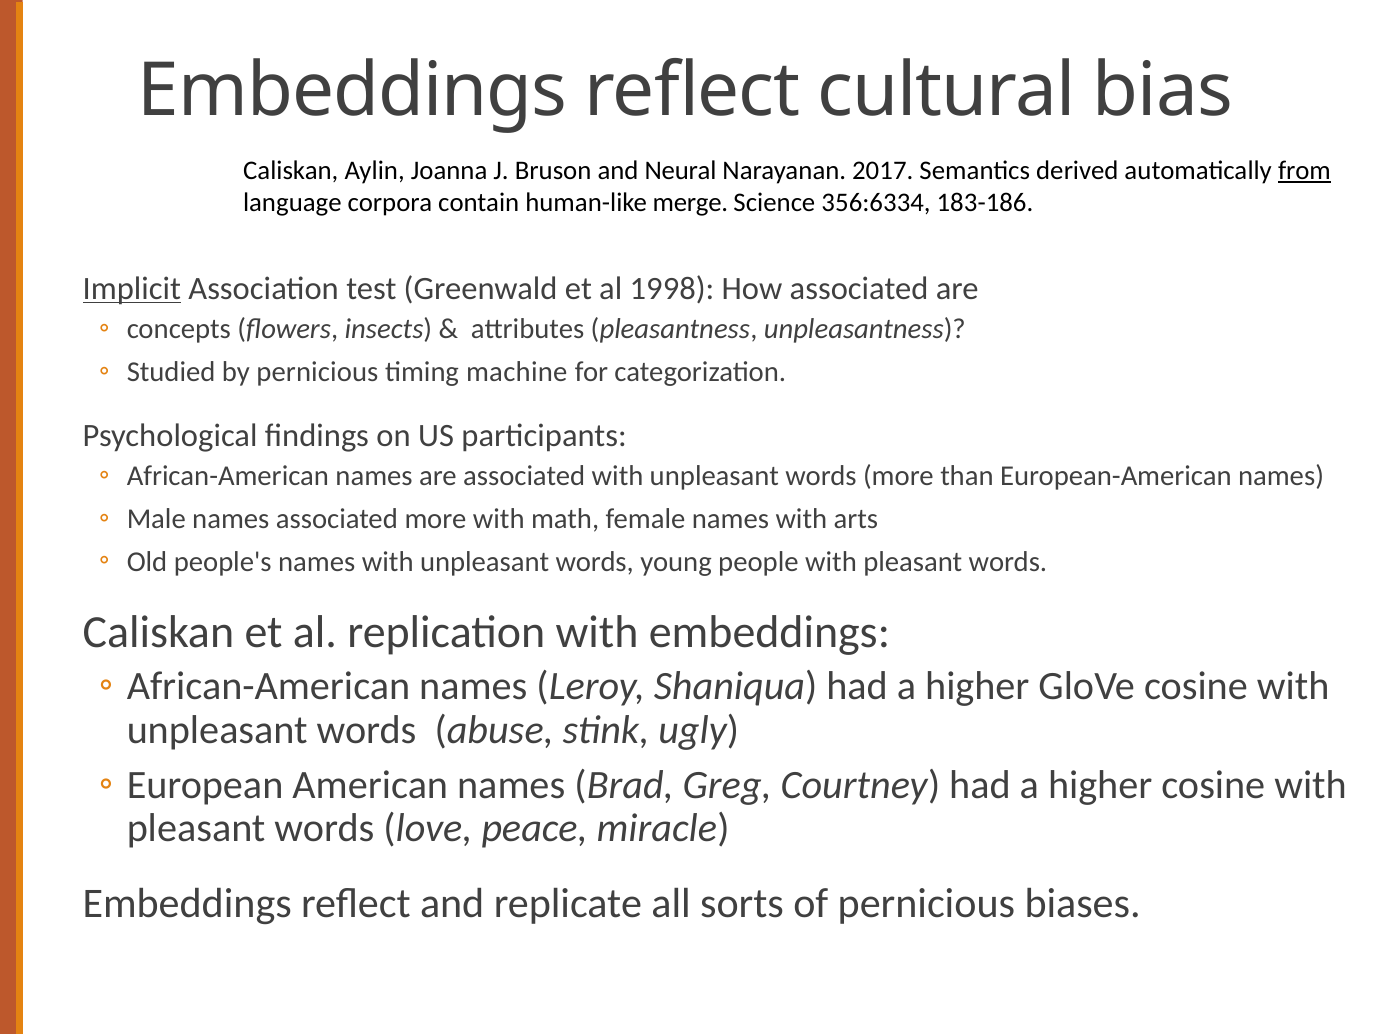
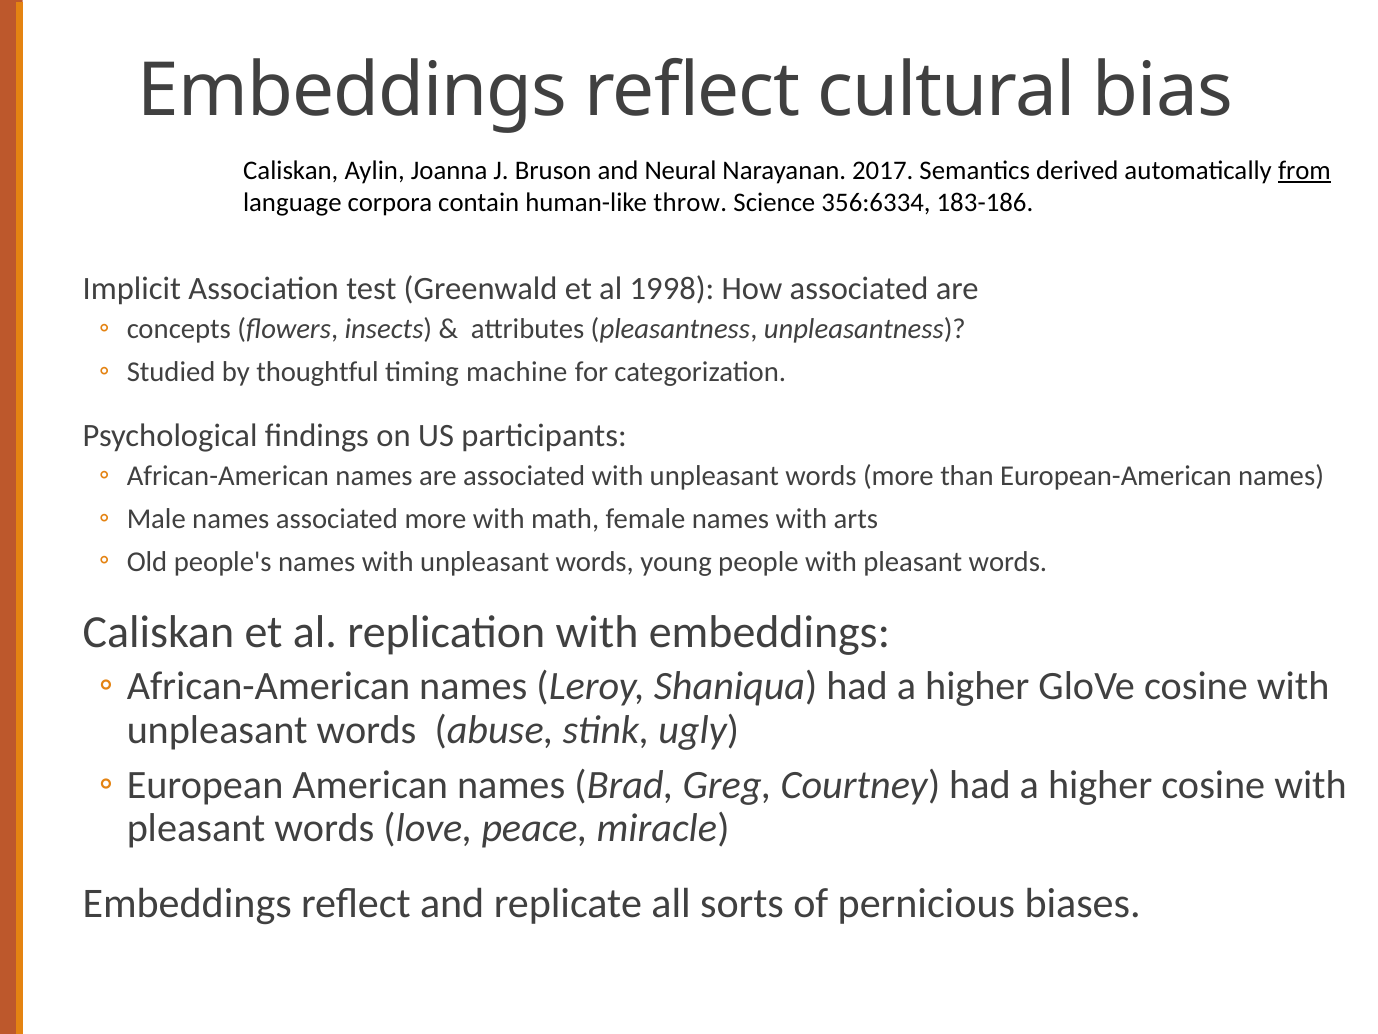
merge: merge -> throw
Implicit underline: present -> none
by pernicious: pernicious -> thoughtful
